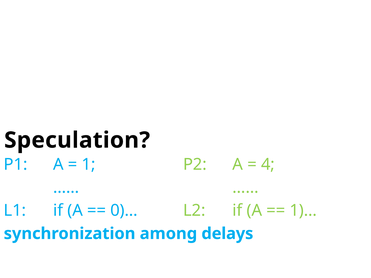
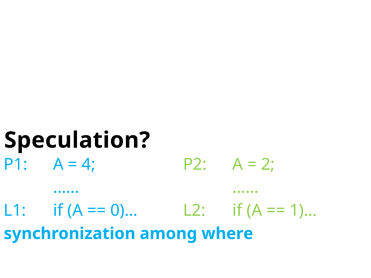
1: 1 -> 4
4: 4 -> 2
delays: delays -> where
